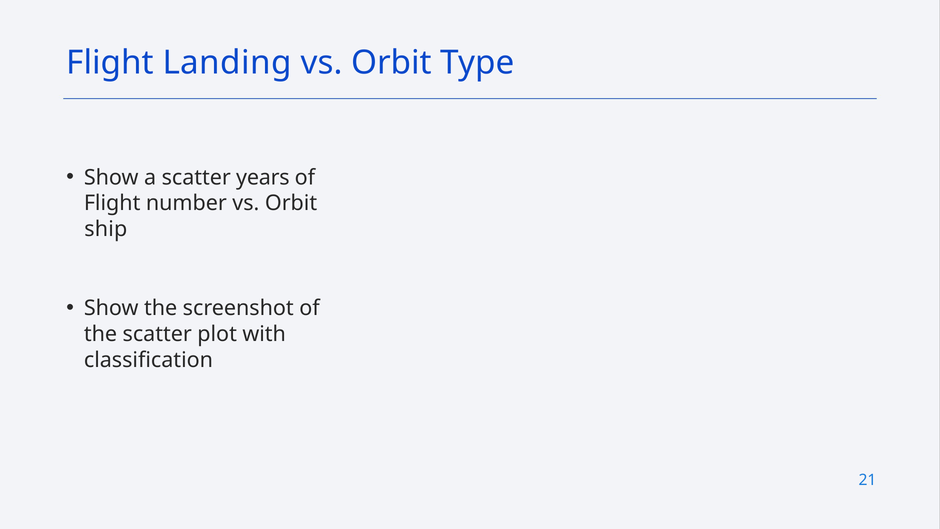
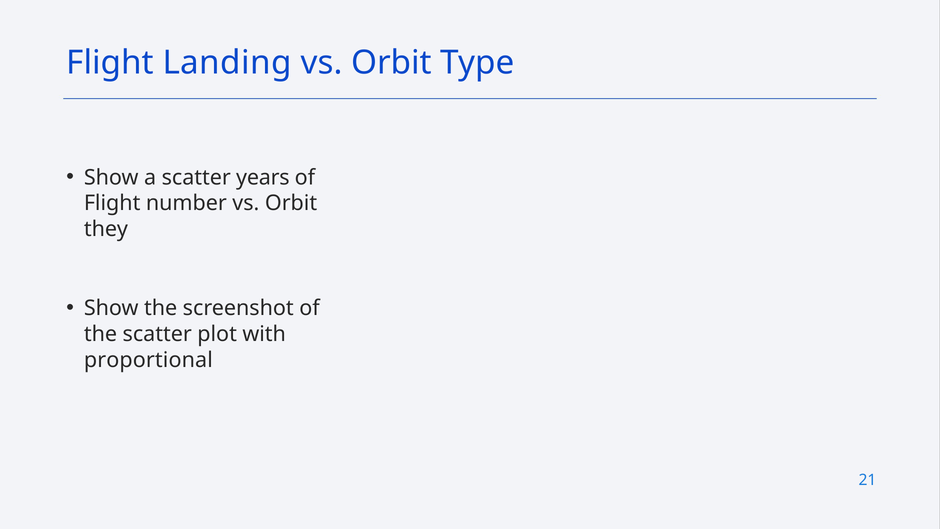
ship: ship -> they
classification: classification -> proportional
